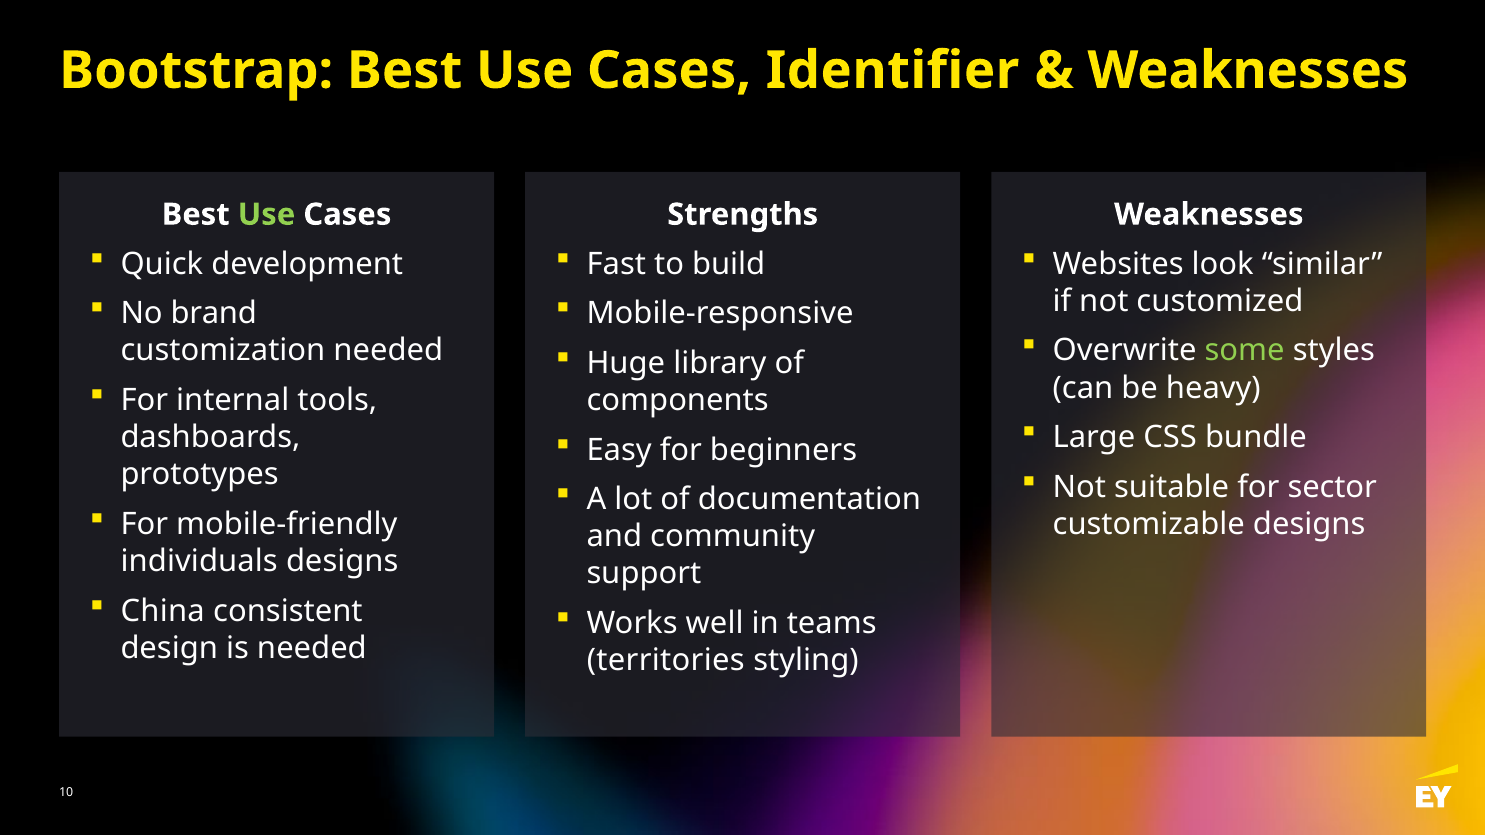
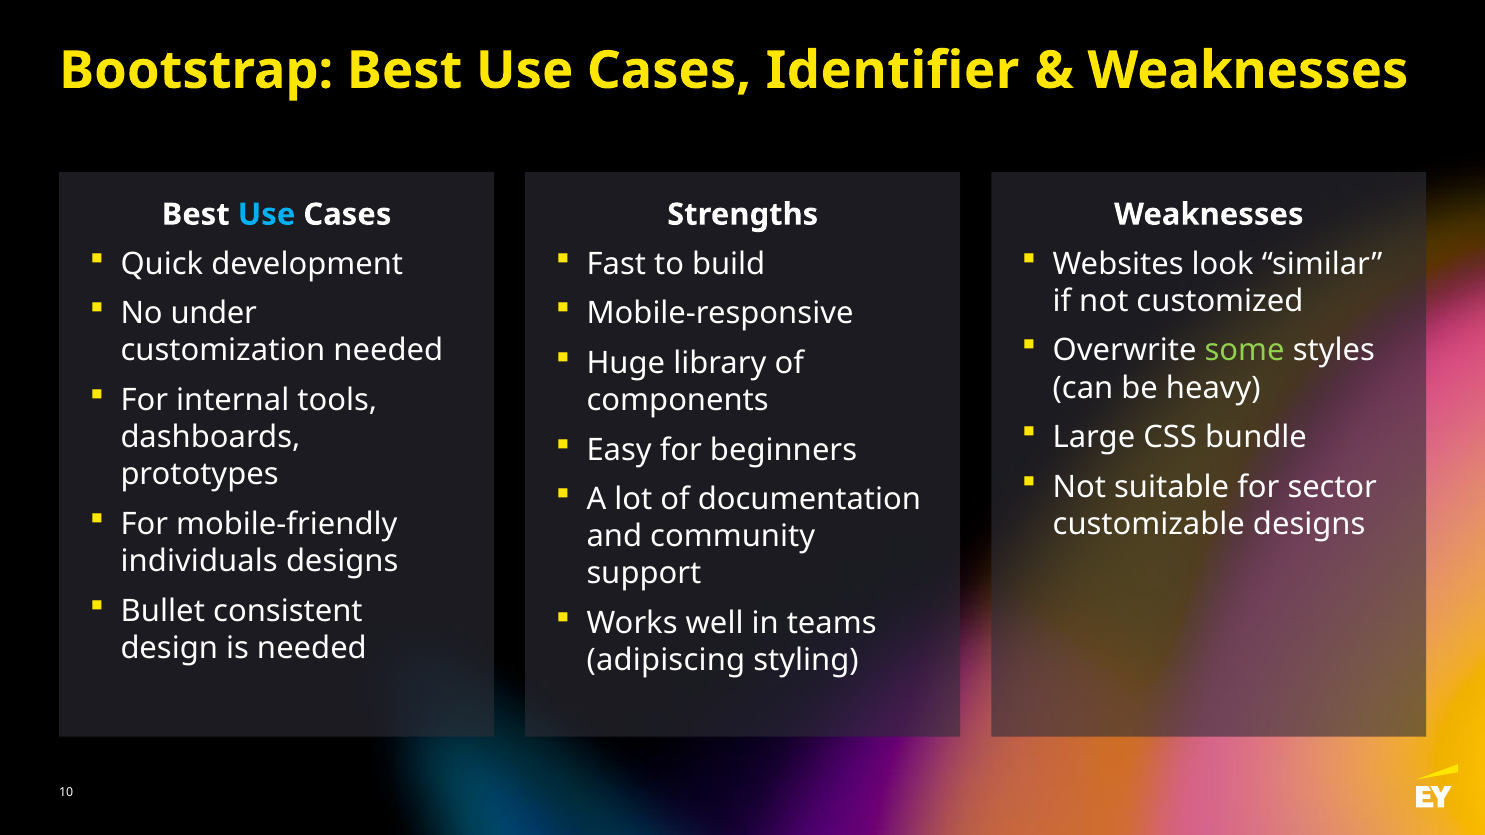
Use at (267, 215) colour: light green -> light blue
brand: brand -> under
China: China -> Bullet
territories: territories -> adipiscing
